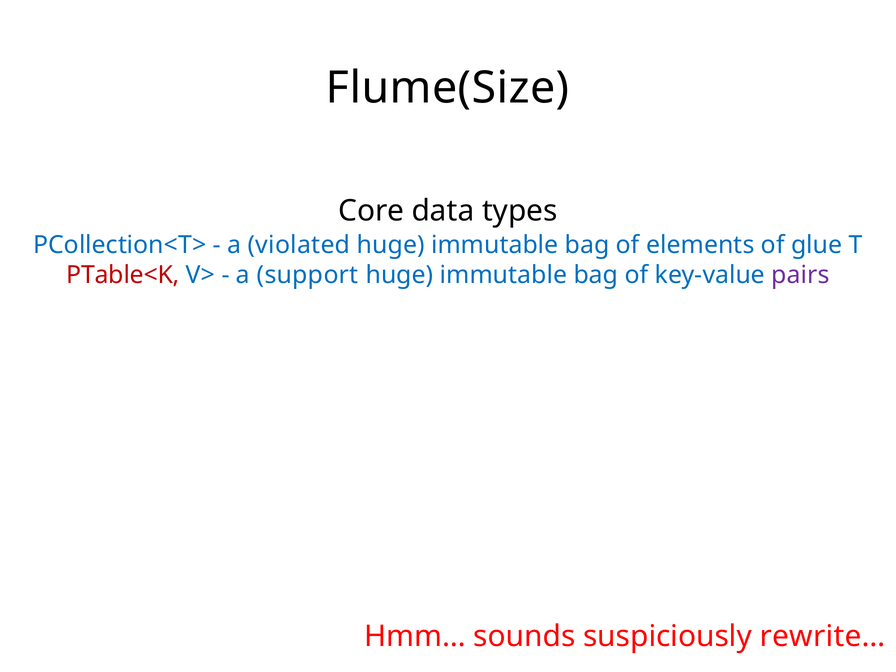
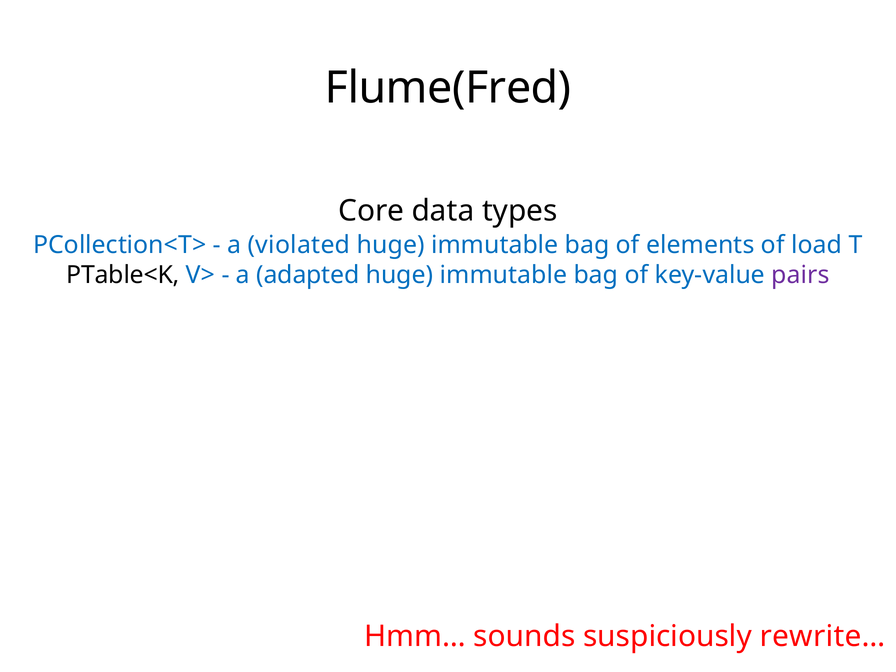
Flume(Size: Flume(Size -> Flume(Fred
glue: glue -> load
PTable<K colour: red -> black
support: support -> adapted
